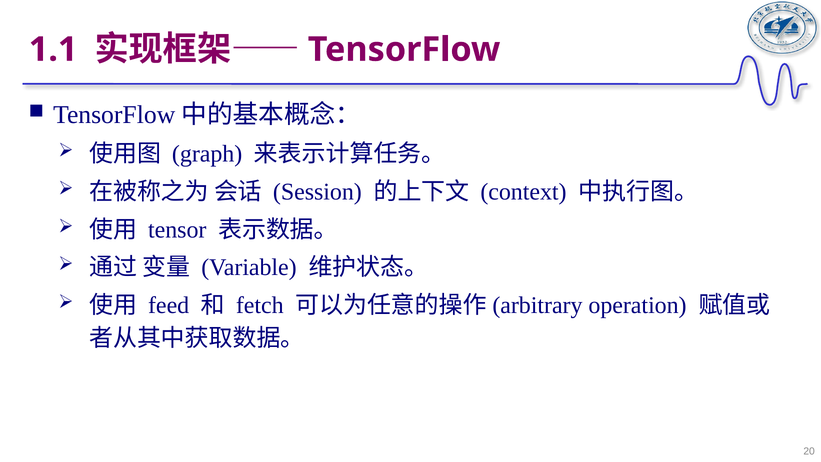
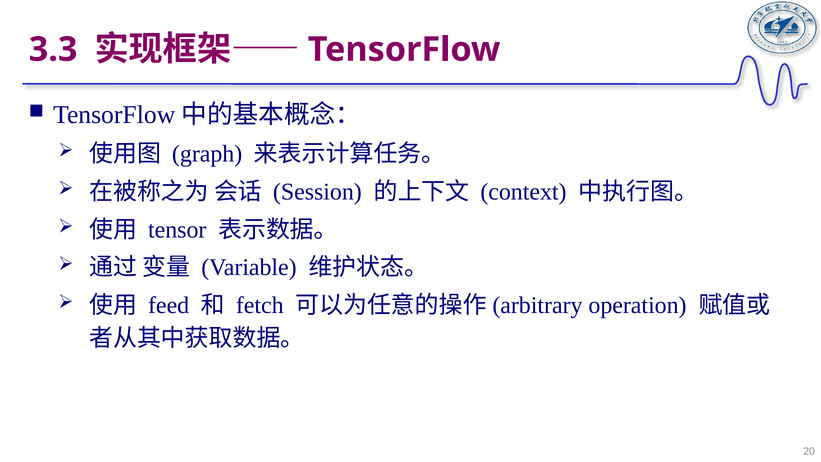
1.1: 1.1 -> 3.3
